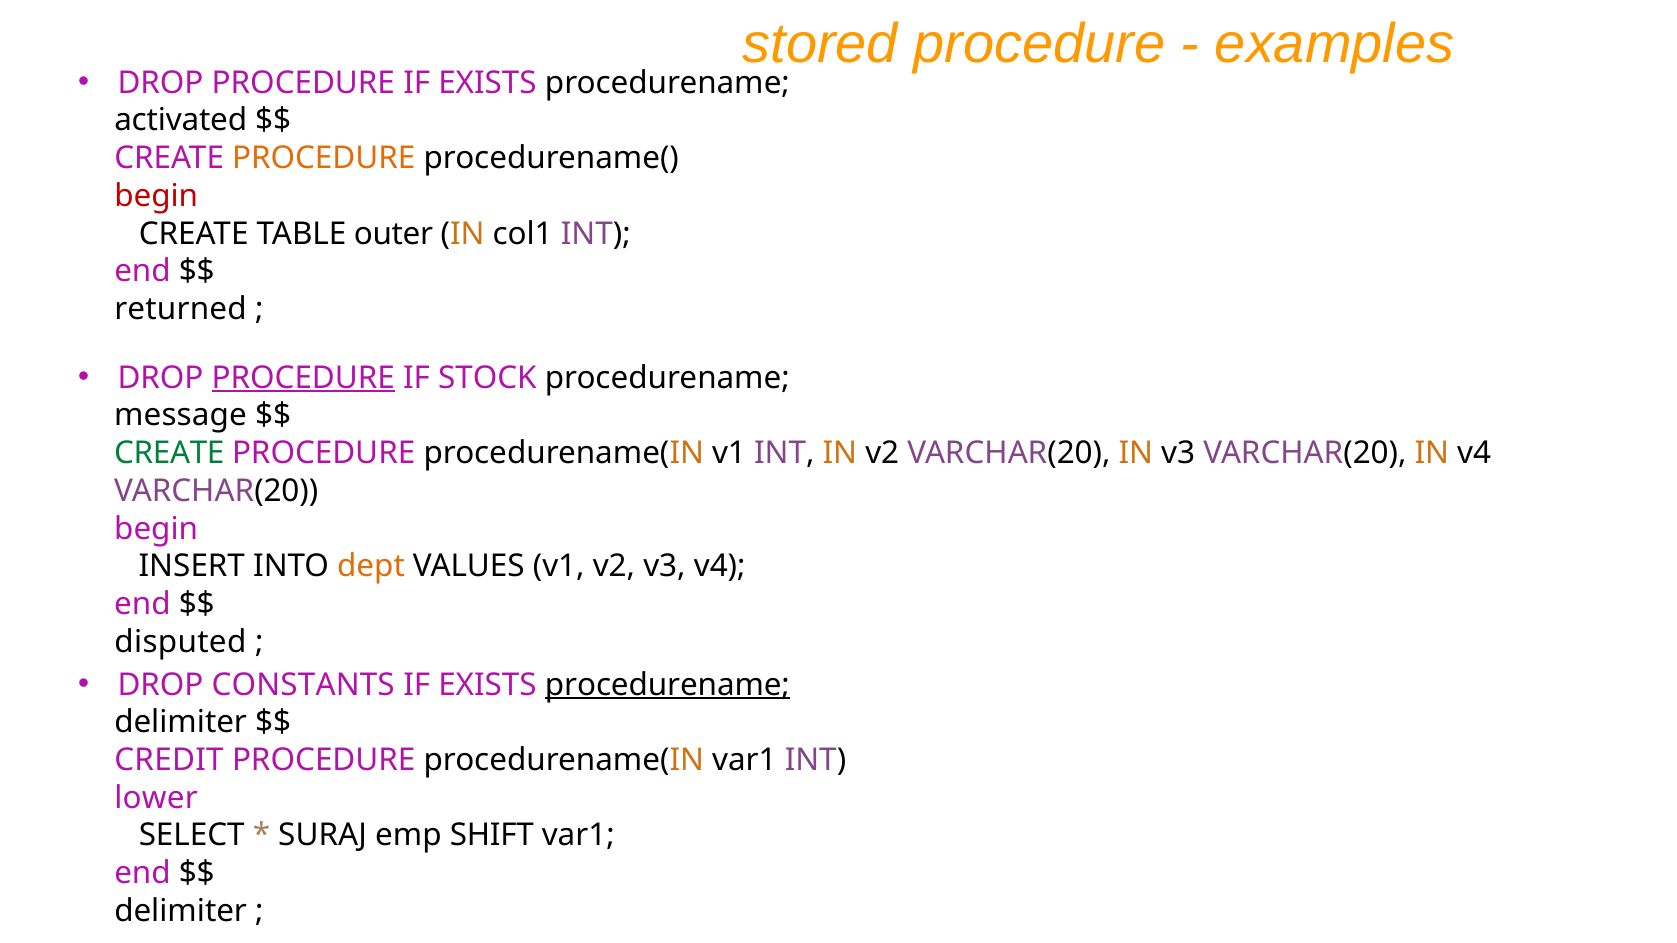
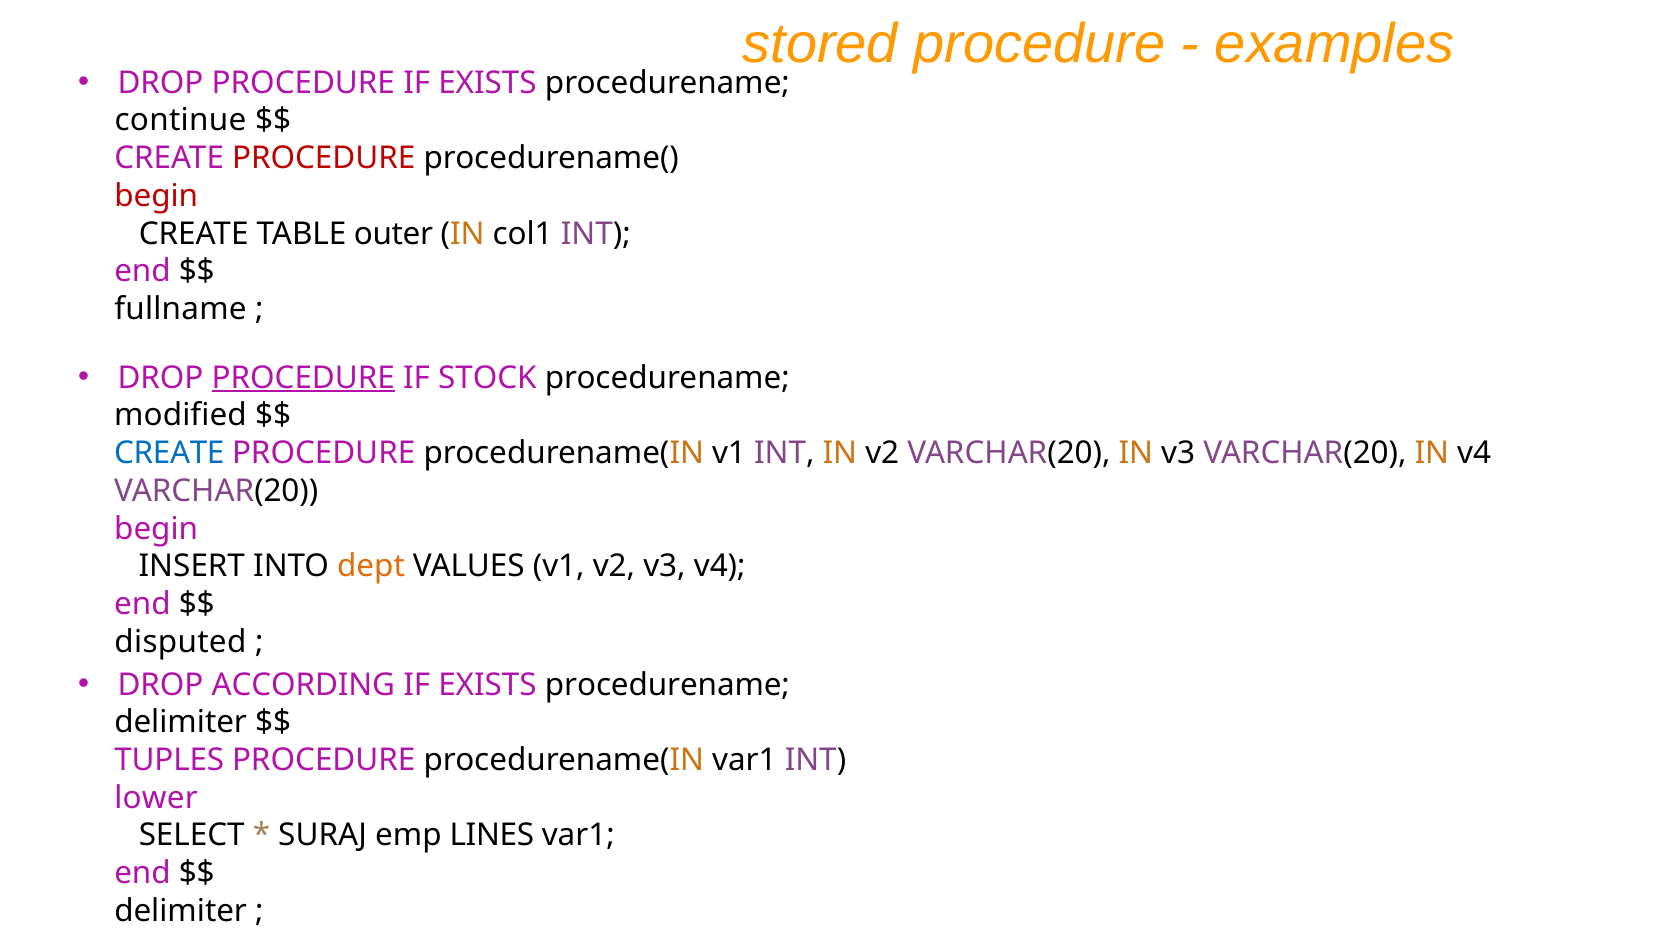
activated: activated -> continue
PROCEDURE at (324, 158) colour: orange -> red
returned: returned -> fullname
message: message -> modified
CREATE at (169, 453) colour: green -> blue
CONSTANTS: CONSTANTS -> ACCORDING
procedurename at (667, 685) underline: present -> none
CREDIT: CREDIT -> TUPLES
SHIFT: SHIFT -> LINES
